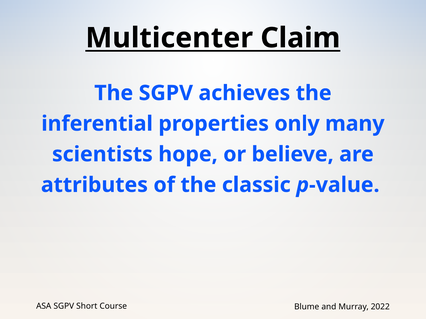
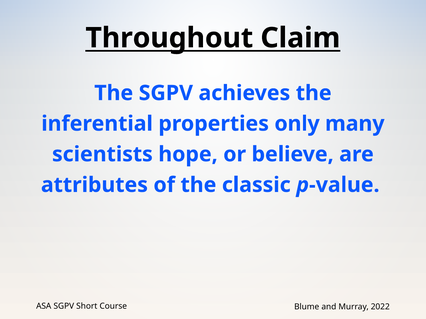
Multicenter: Multicenter -> Throughout
